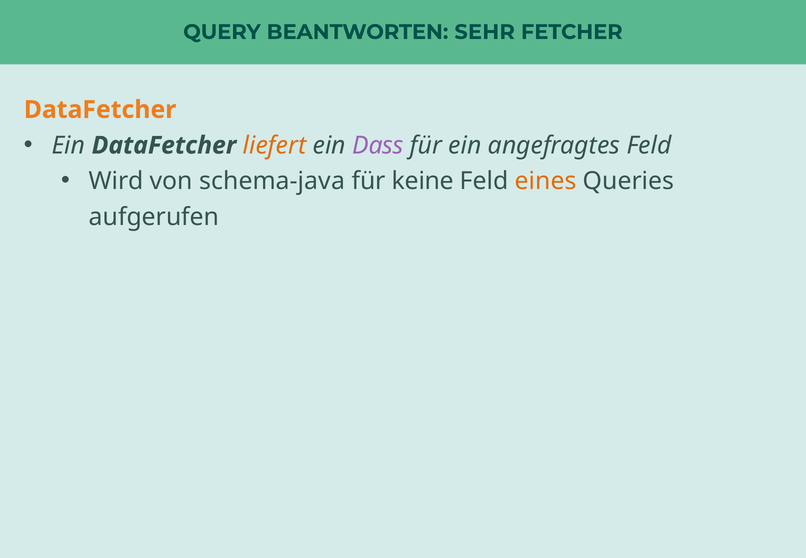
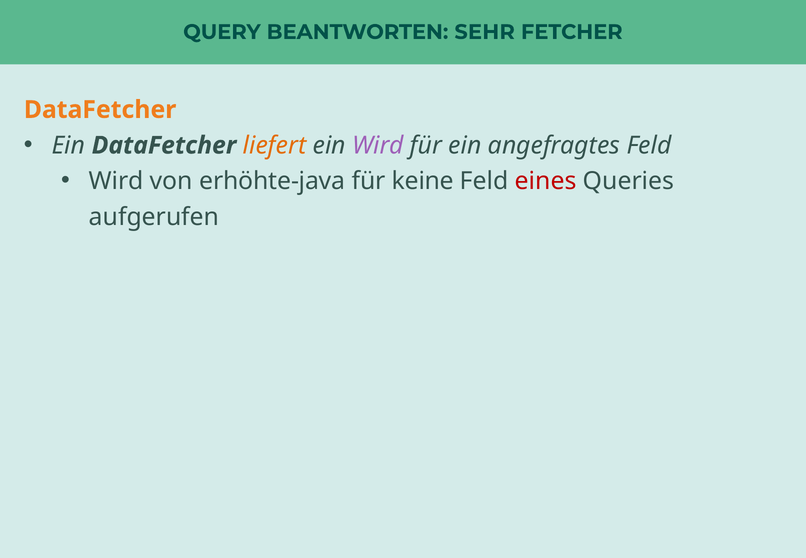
ein Dass: Dass -> Wird
schema-java: schema-java -> erhöhte-java
eines colour: orange -> red
